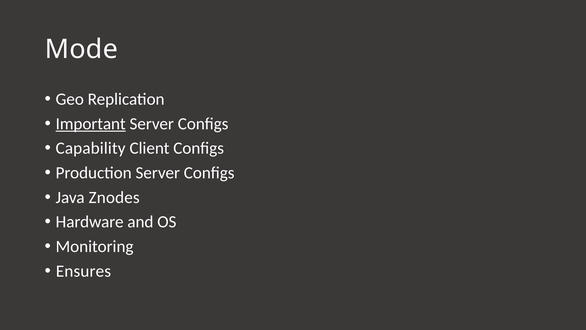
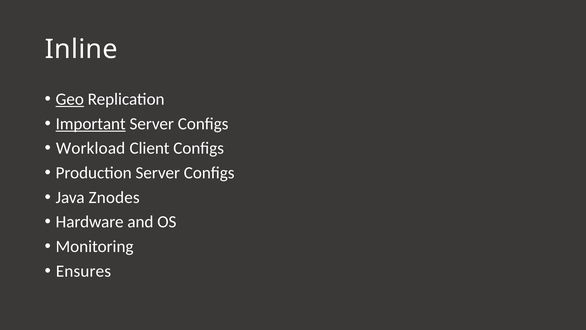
Mode: Mode -> Inline
Geo underline: none -> present
Capability: Capability -> Workload
